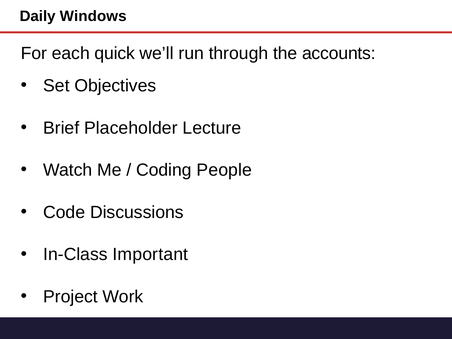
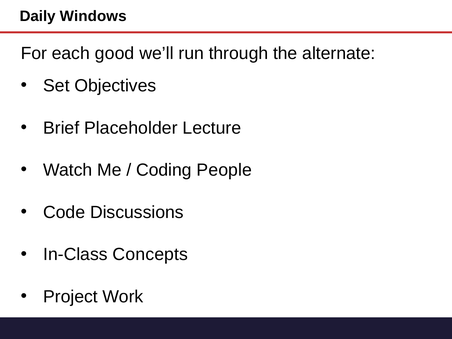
quick: quick -> good
accounts: accounts -> alternate
Important: Important -> Concepts
